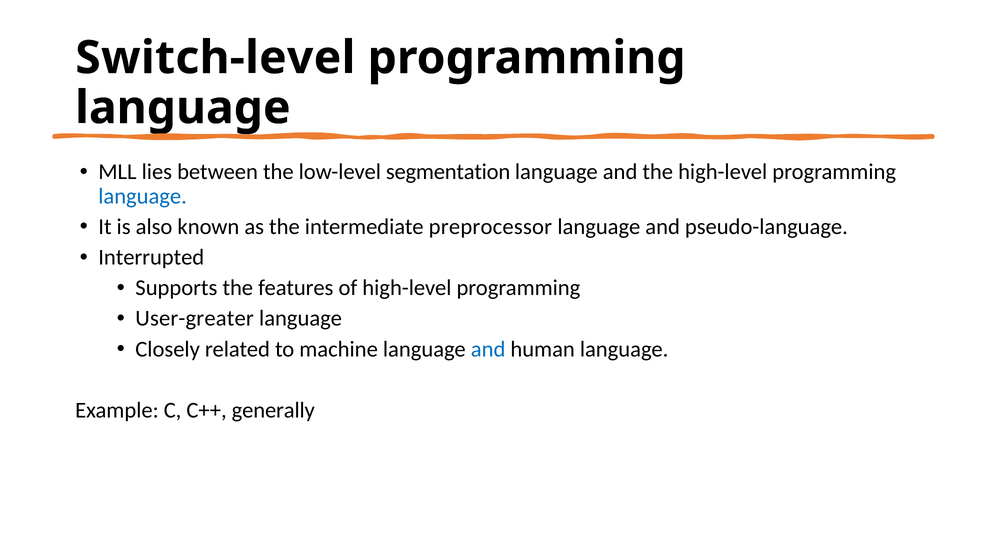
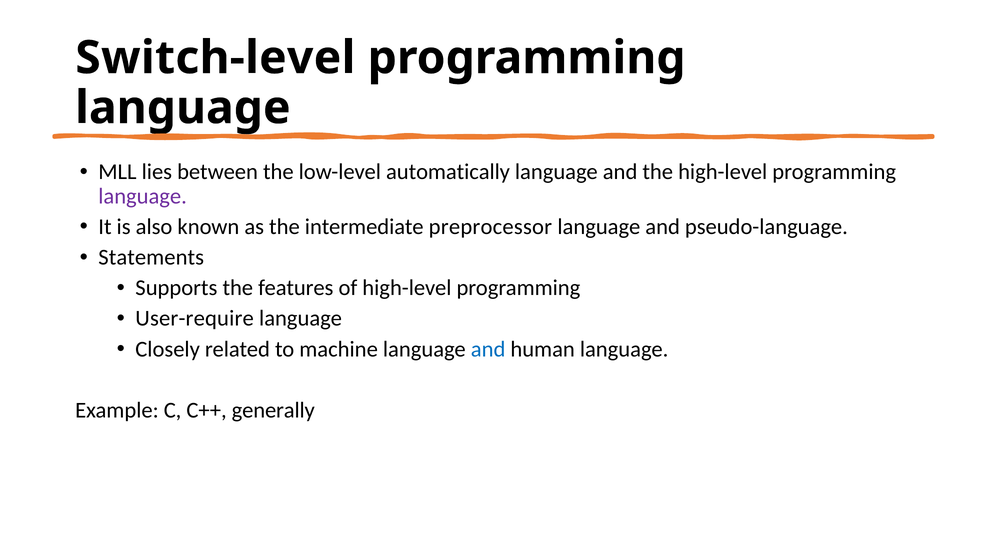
segmentation: segmentation -> automatically
language at (143, 196) colour: blue -> purple
Interrupted: Interrupted -> Statements
User-greater: User-greater -> User-require
